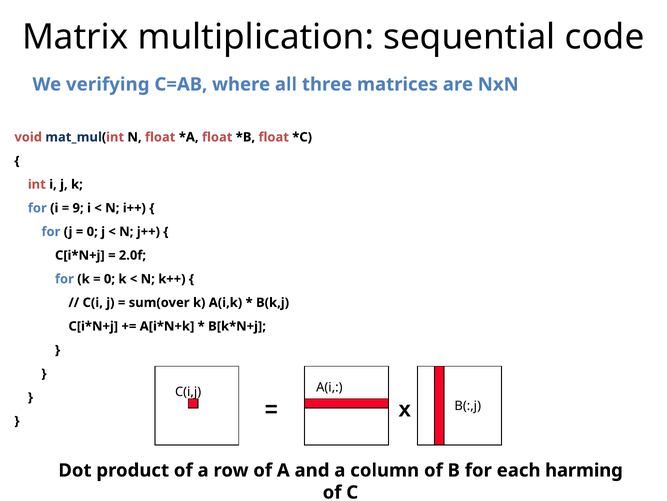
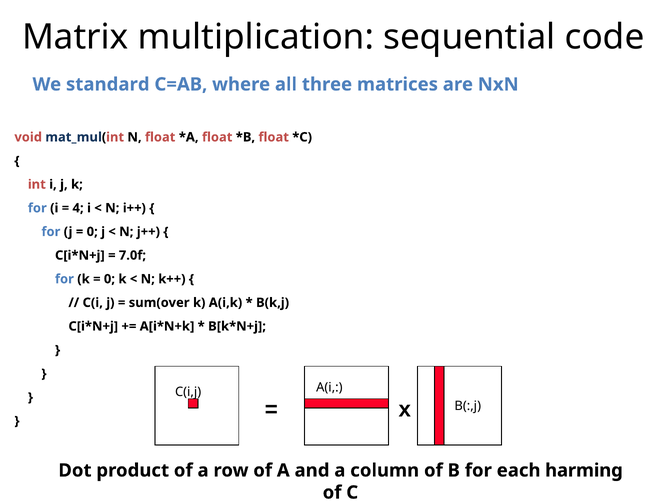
verifying: verifying -> standard
9: 9 -> 4
2.0f: 2.0f -> 7.0f
